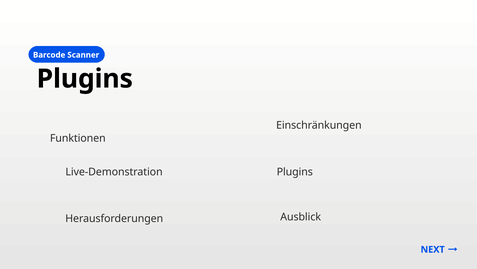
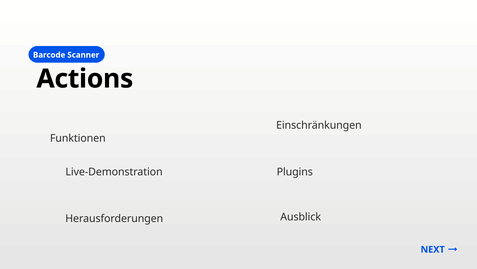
Plugins at (85, 79): Plugins -> Actions
